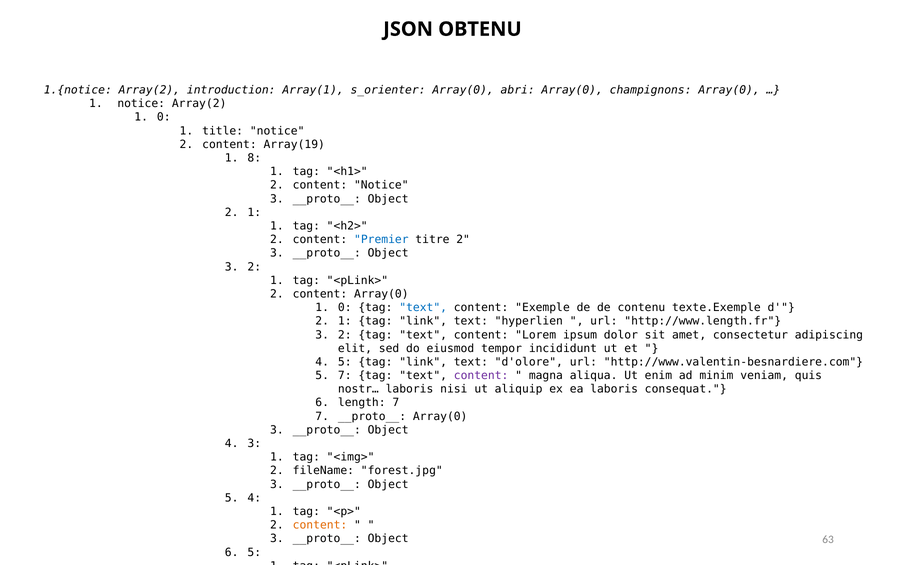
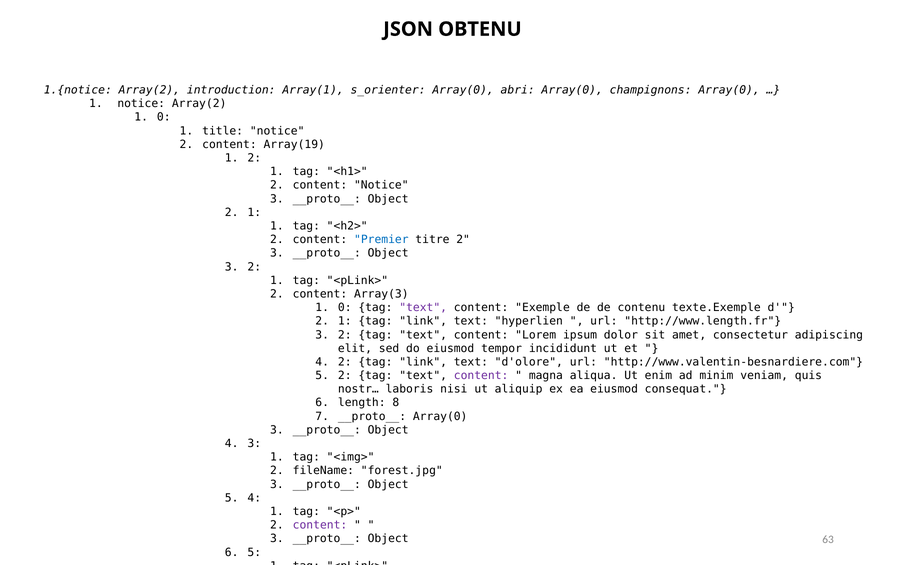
1 8: 8 -> 2
Array(0 at (381, 294): Array(0 -> Array(3
text at (423, 308) colour: blue -> purple
4 5: 5 -> 2
5 7: 7 -> 2
ea laboris: laboris -> eiusmod
length 7: 7 -> 8
content at (320, 526) colour: orange -> purple
